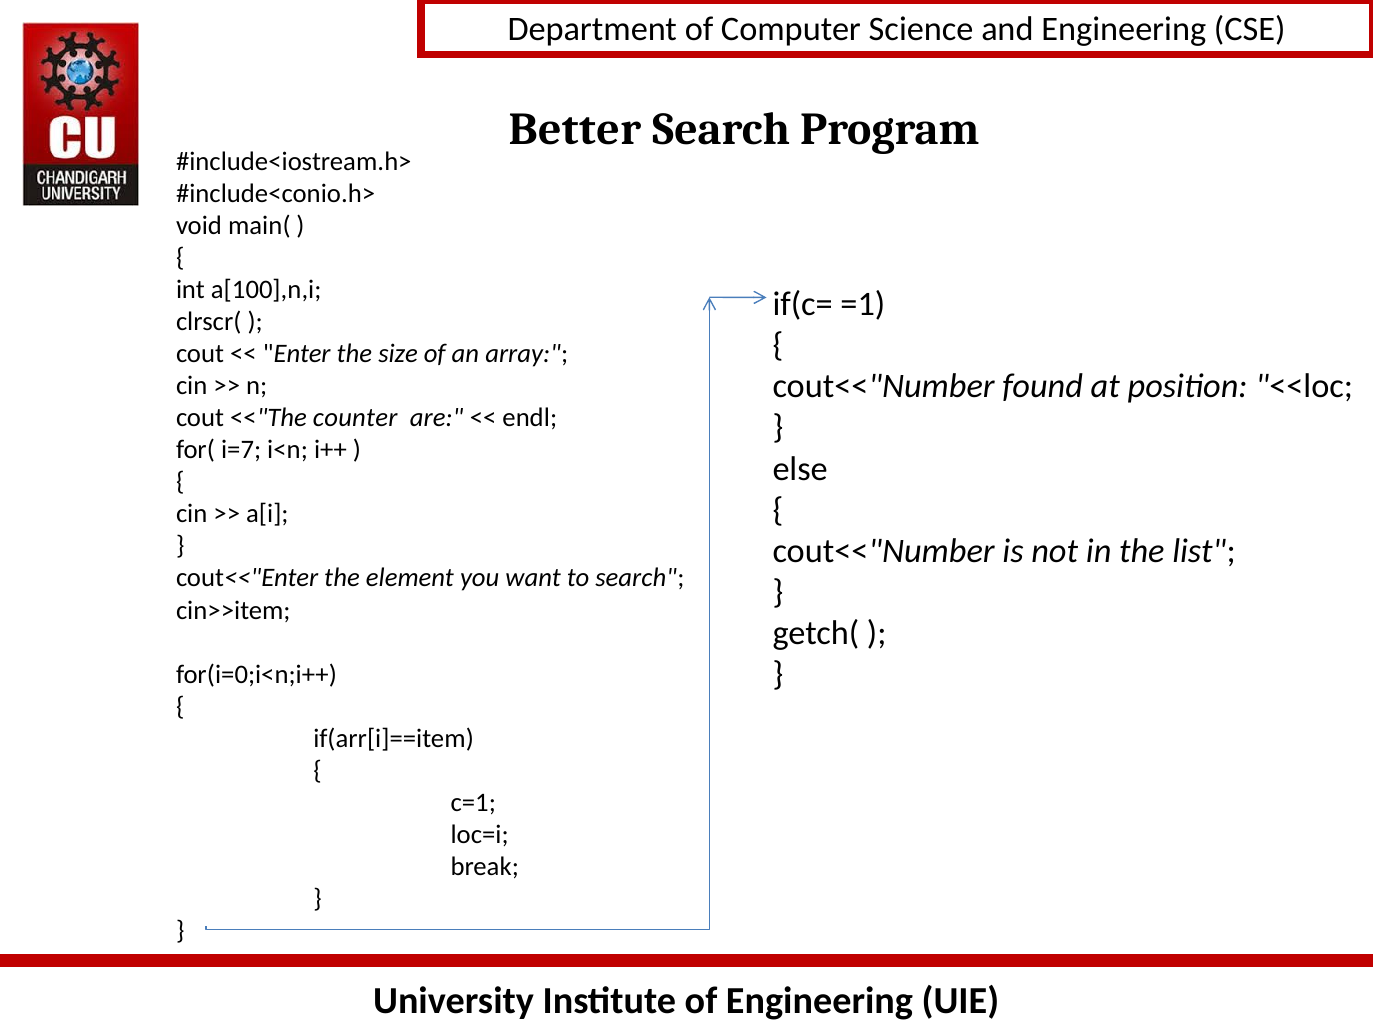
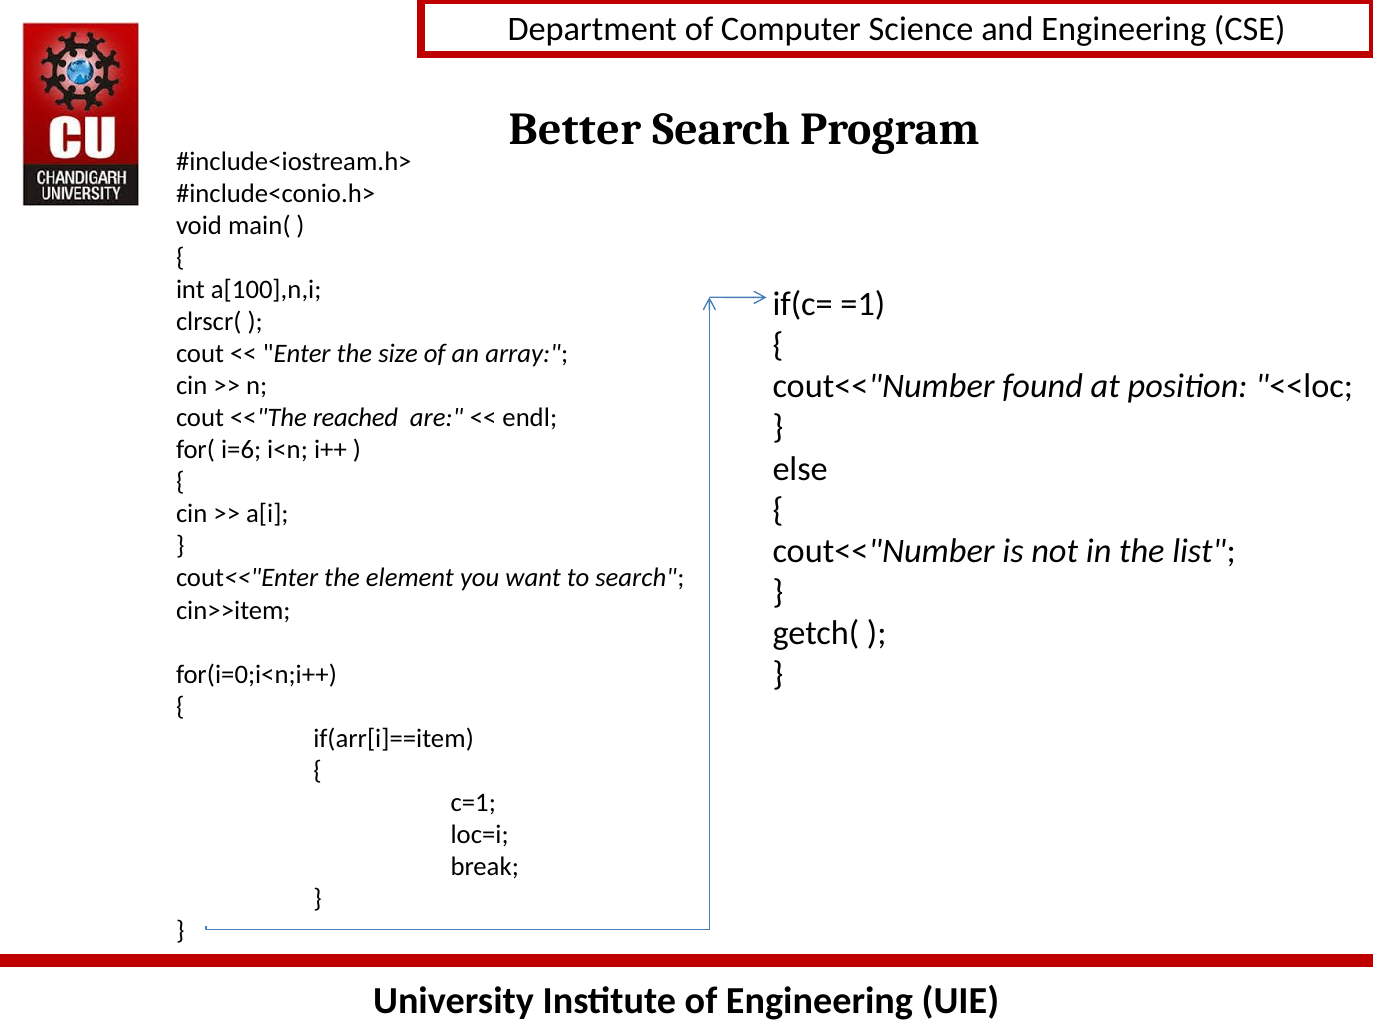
counter: counter -> reached
i=7: i=7 -> i=6
